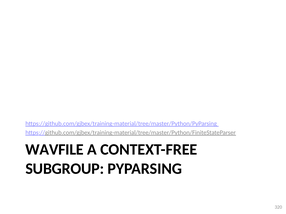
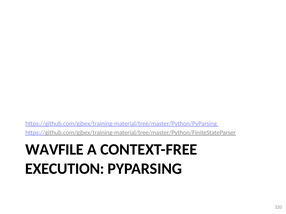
SUBGROUP: SUBGROUP -> EXECUTION
